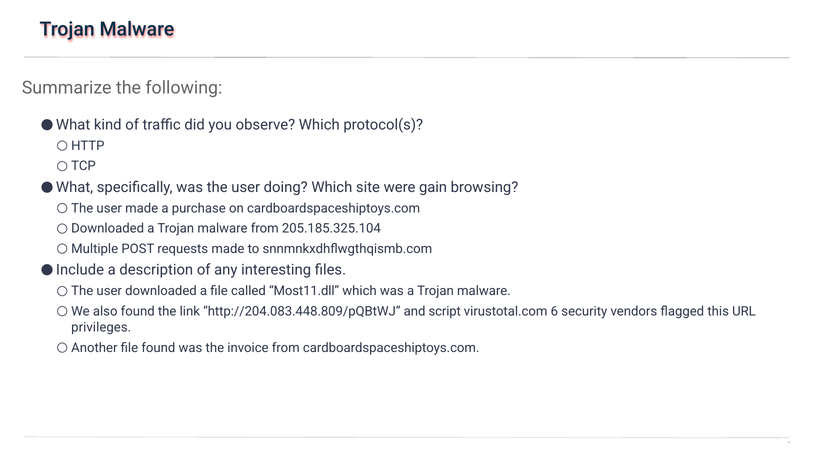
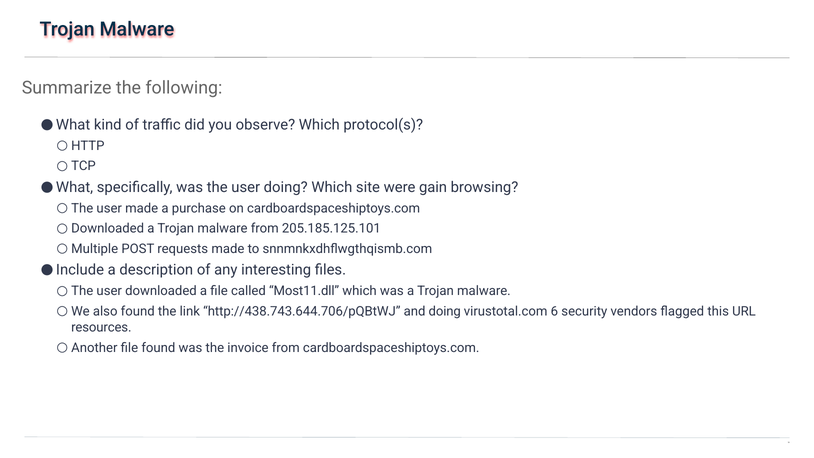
205.185.325.104: 205.185.325.104 -> 205.185.125.101
http://204.083.448.809/pQBtWJ: http://204.083.448.809/pQBtWJ -> http://438.743.644.706/pQBtWJ
and script: script -> doing
privileges: privileges -> resources
